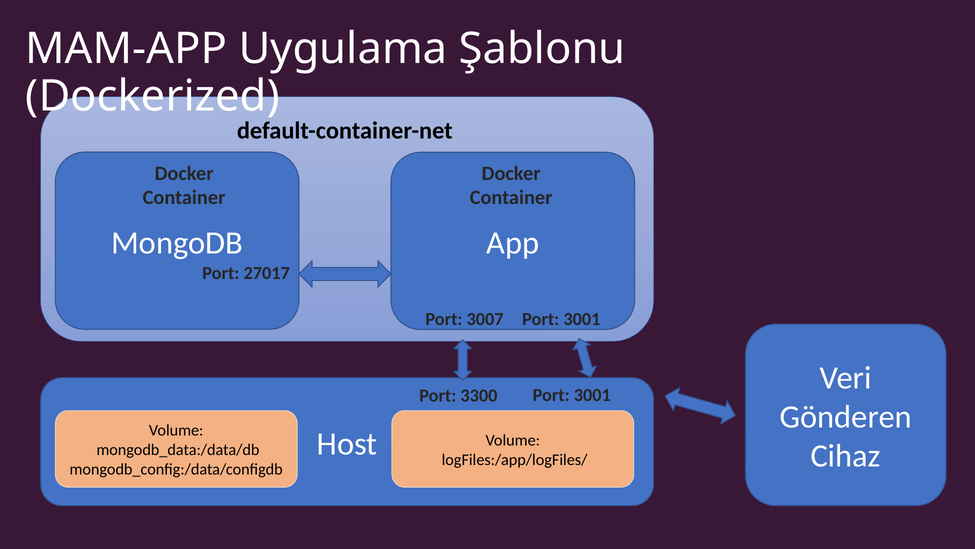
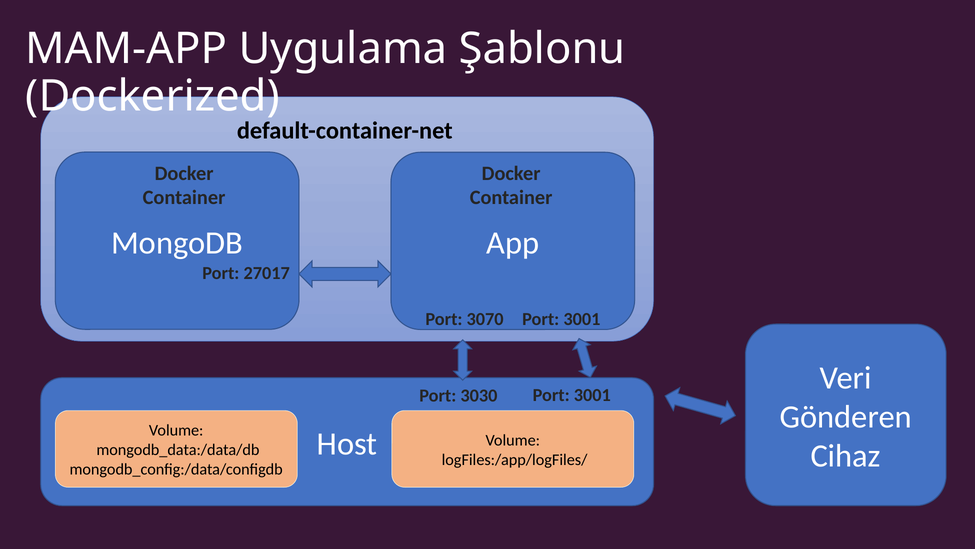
3007: 3007 -> 3070
3300: 3300 -> 3030
